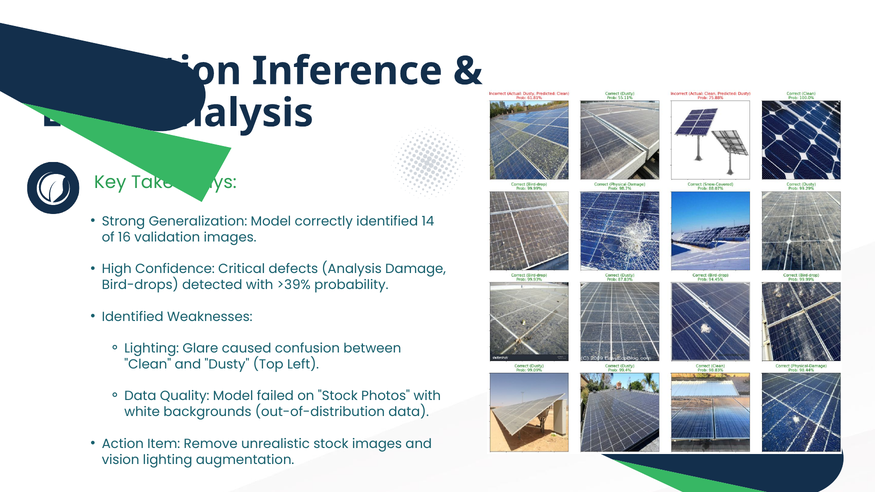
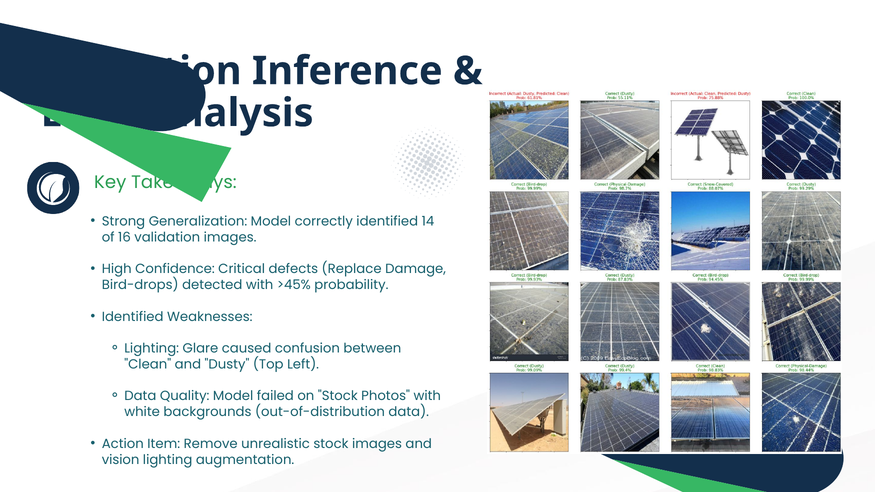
defects Analysis: Analysis -> Replace
>39%: >39% -> >45%
